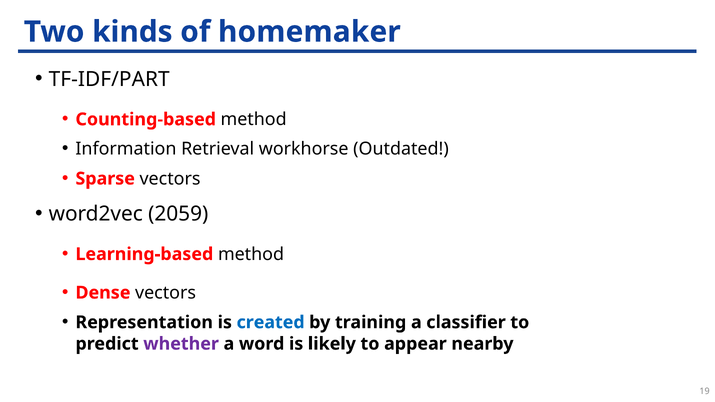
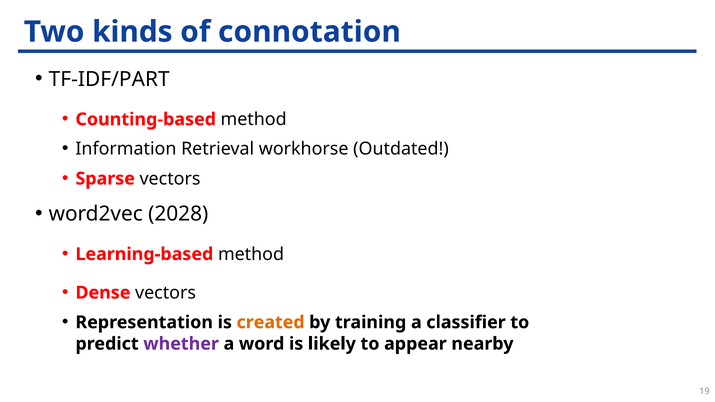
homemaker: homemaker -> connotation
2059: 2059 -> 2028
created colour: blue -> orange
